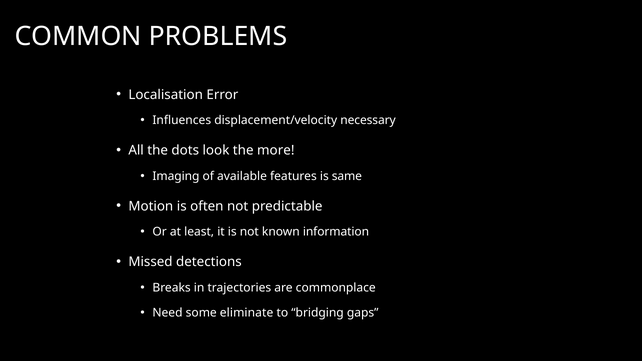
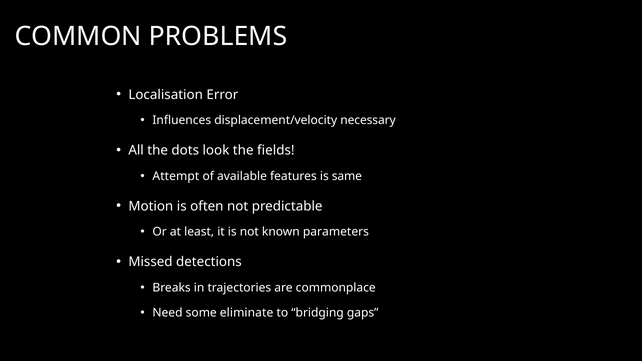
more: more -> fields
Imaging: Imaging -> Attempt
information: information -> parameters
